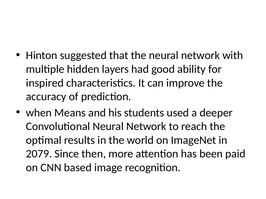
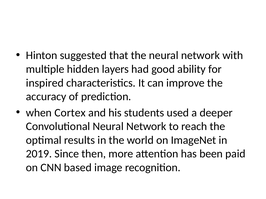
Means: Means -> Cortex
2079: 2079 -> 2019
